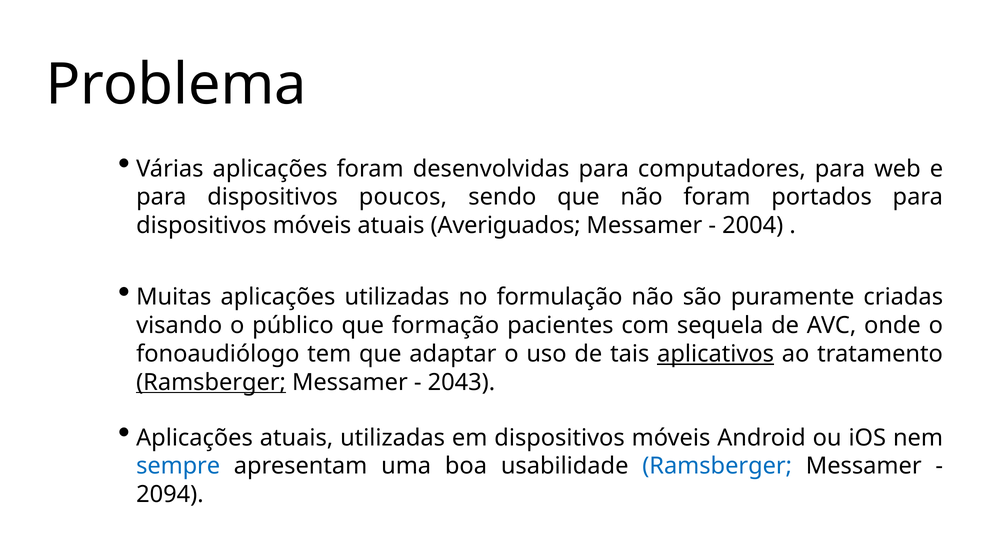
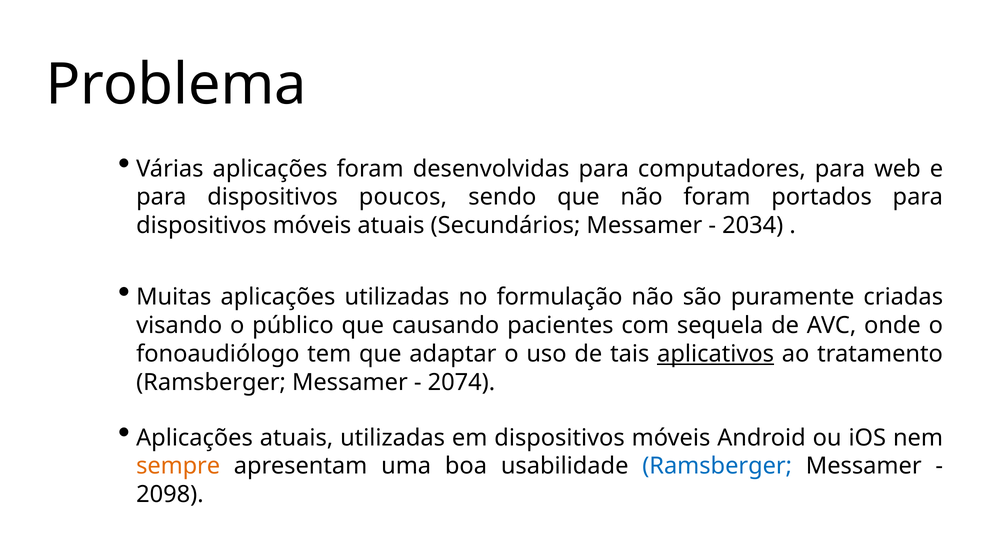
Averiguados: Averiguados -> Secundários
2004: 2004 -> 2034
formação: formação -> causando
Ramsberger at (211, 382) underline: present -> none
2043: 2043 -> 2074
sempre colour: blue -> orange
2094: 2094 -> 2098
